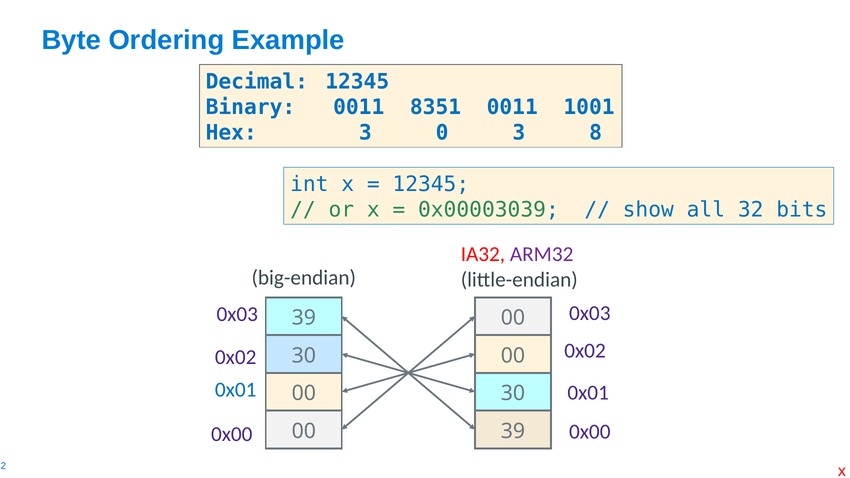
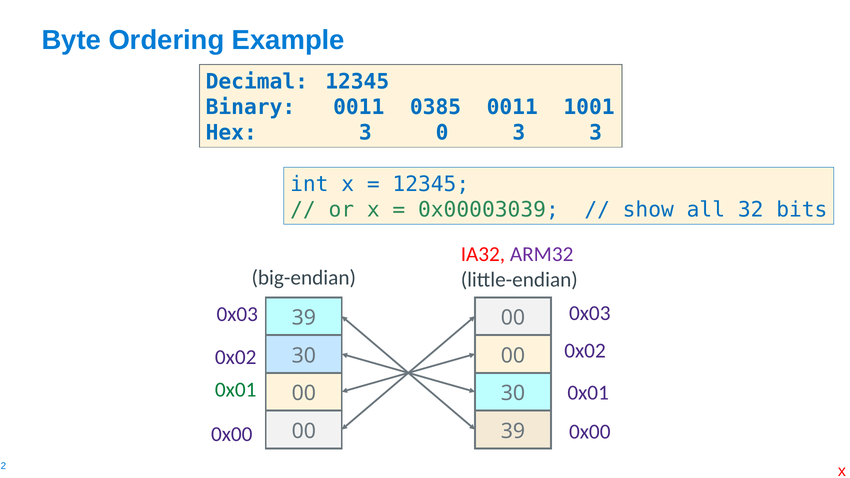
8351: 8351 -> 0385
3 8: 8 -> 3
0x01 at (236, 390) colour: blue -> green
